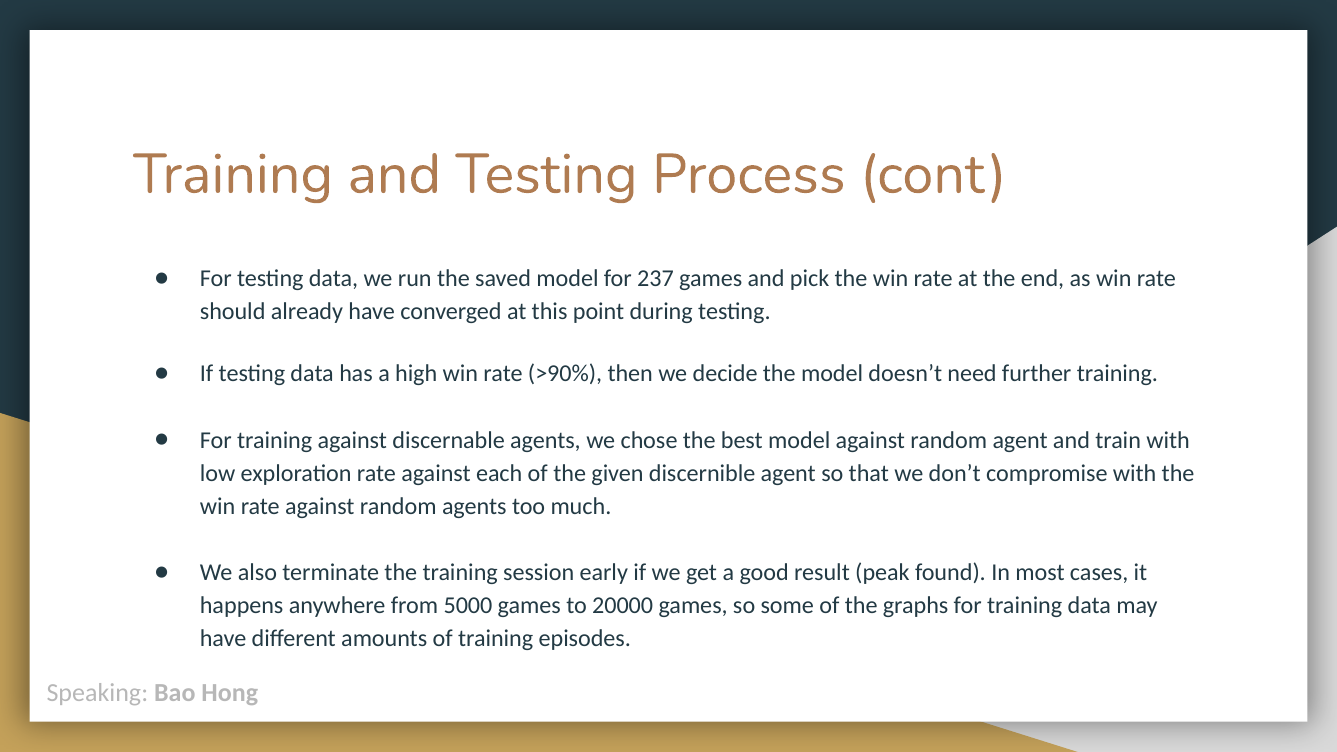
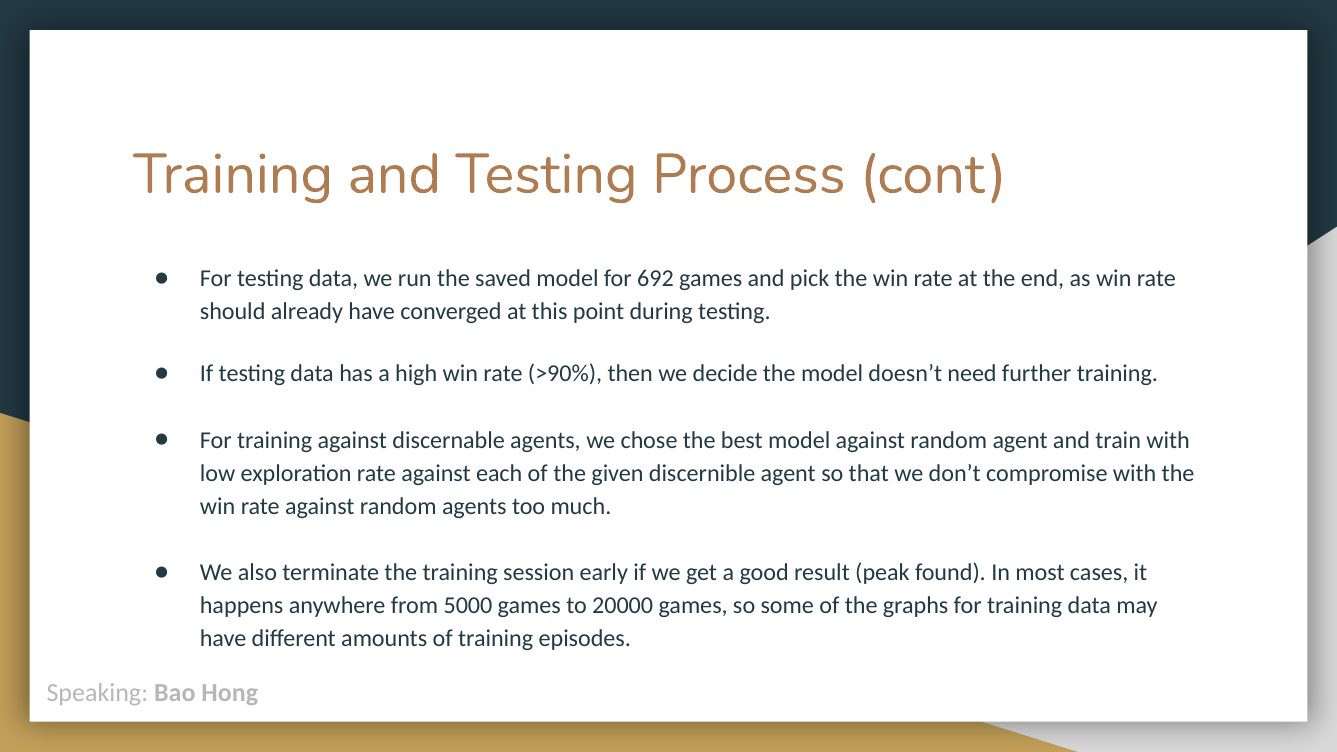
237: 237 -> 692
